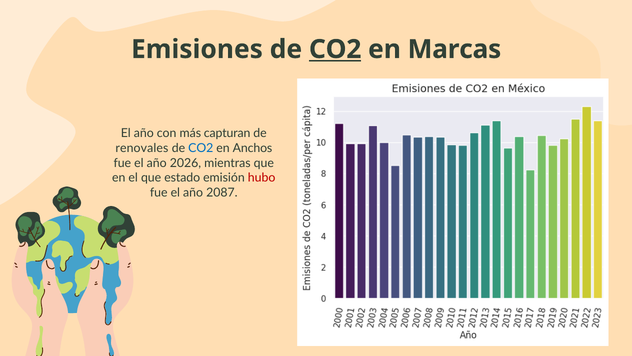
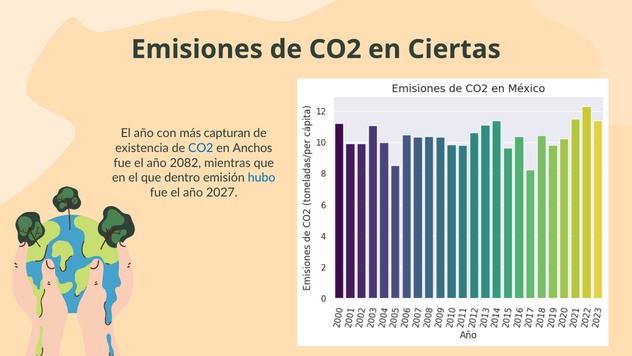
CO2 at (335, 49) underline: present -> none
Marcas: Marcas -> Ciertas
renovales: renovales -> existencia
2026: 2026 -> 2082
estado: estado -> dentro
hubo colour: red -> blue
2087: 2087 -> 2027
